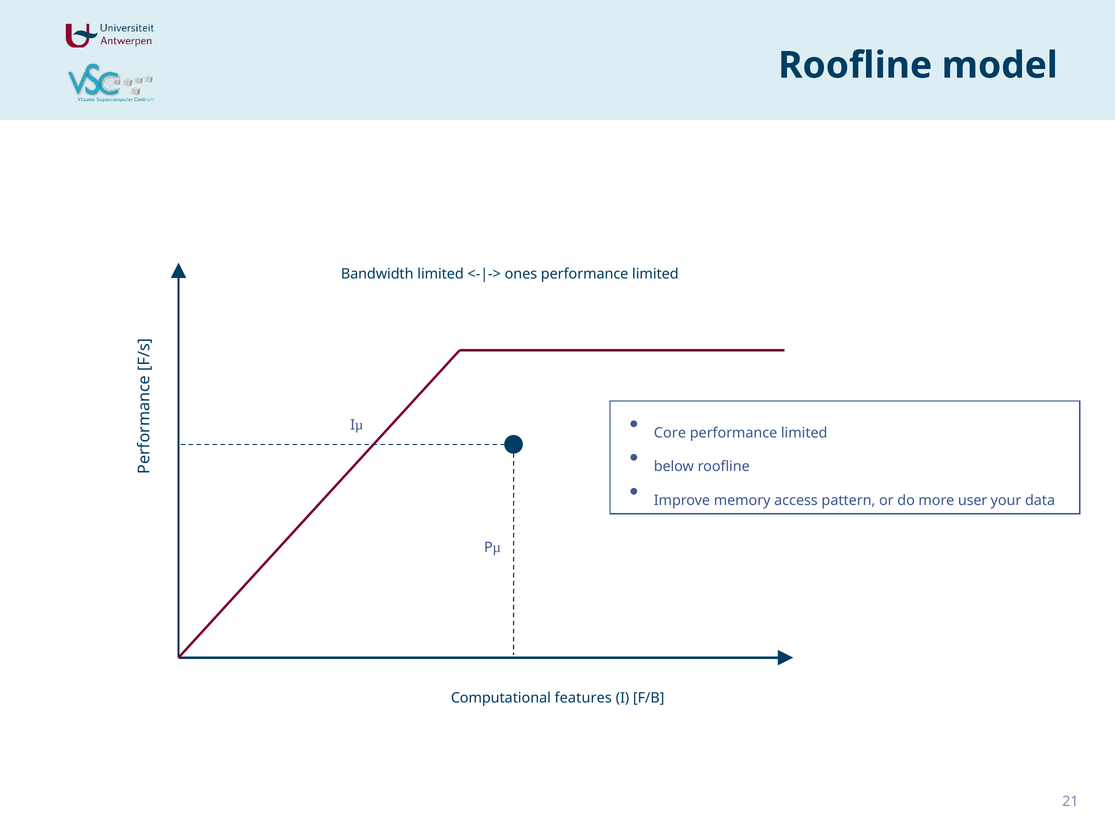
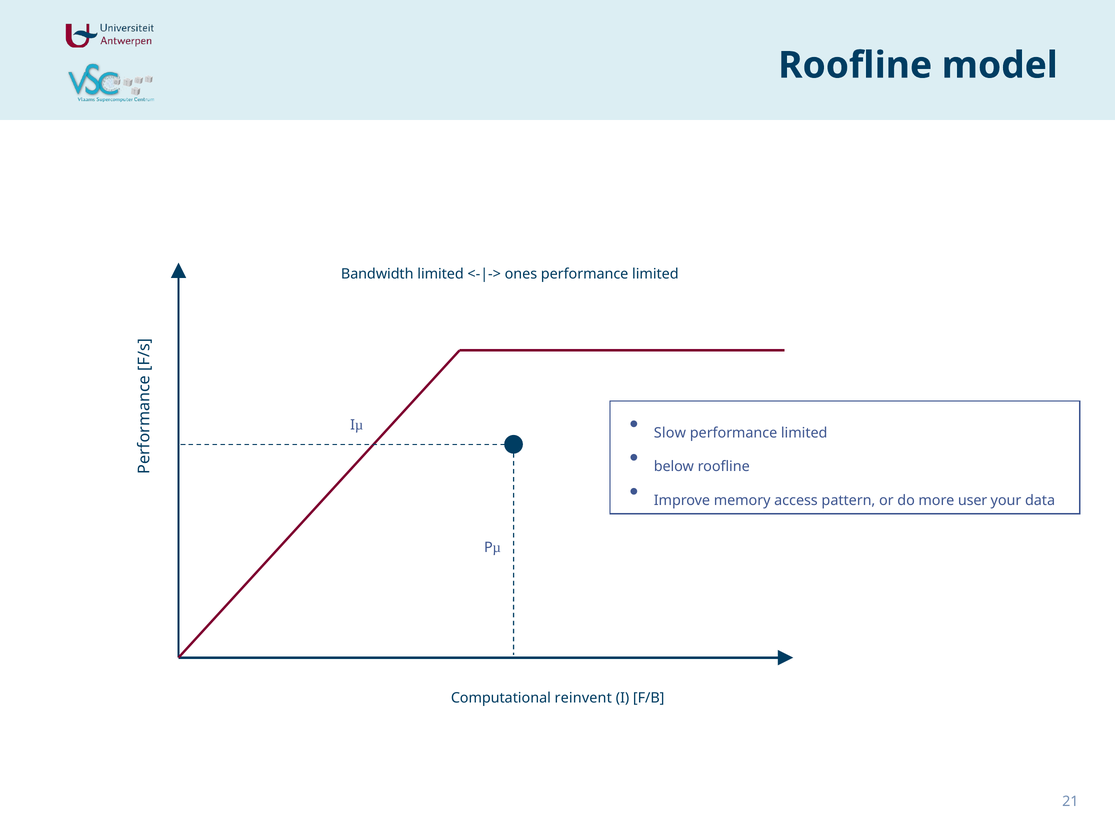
Core: Core -> Slow
features: features -> reinvent
